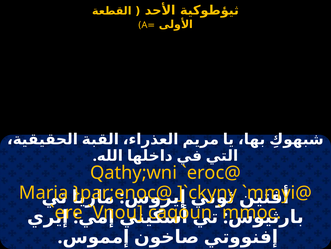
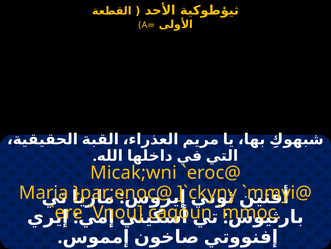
Qathy;wni: Qathy;wni -> Micak;wni
